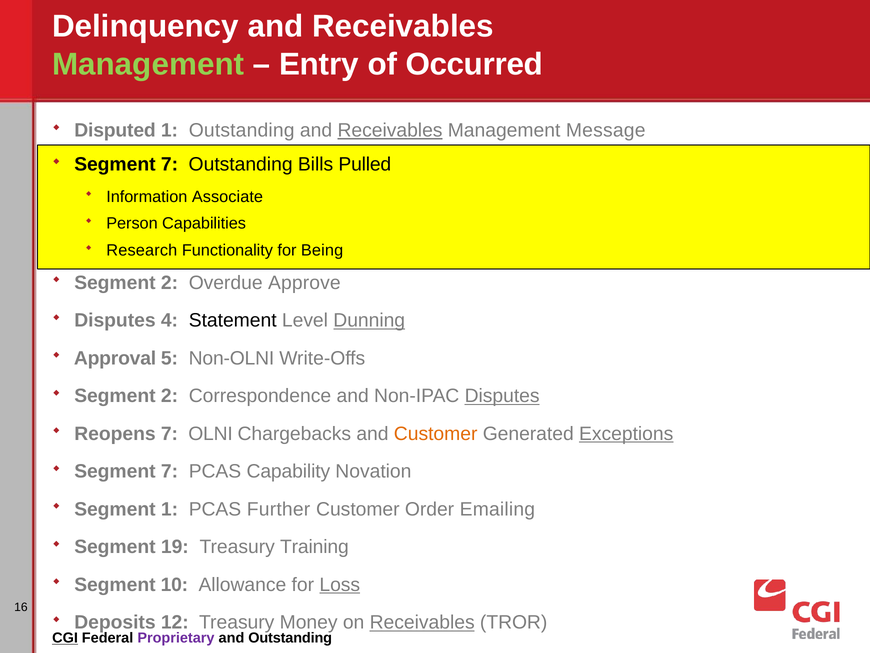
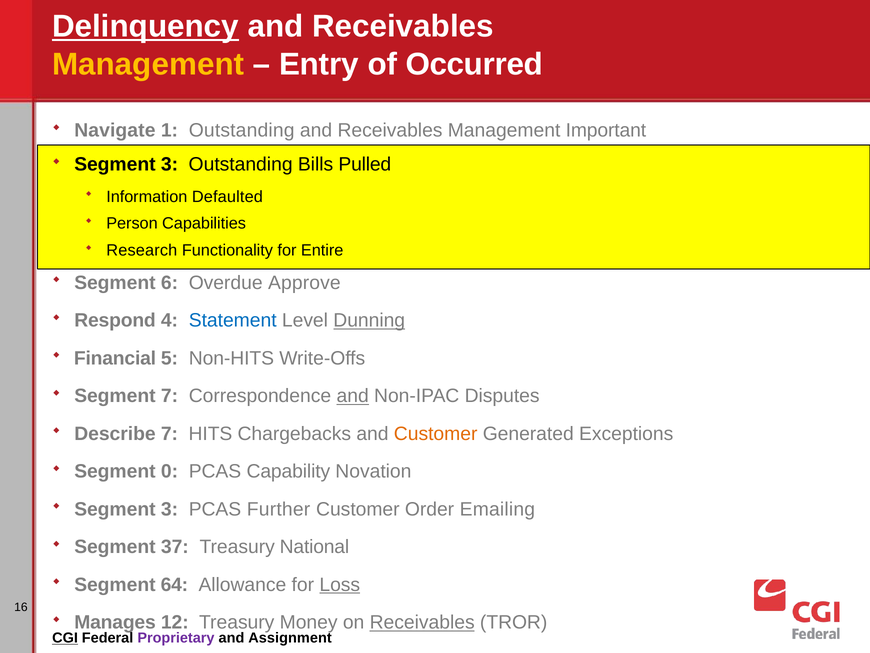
Delinquency underline: none -> present
Management at (148, 64) colour: light green -> yellow
Disputed: Disputed -> Navigate
Receivables at (390, 130) underline: present -> none
Message: Message -> Important
7 at (169, 164): 7 -> 3
Associate: Associate -> Defaulted
Being: Being -> Entire
2 at (169, 283): 2 -> 6
Disputes at (115, 320): Disputes -> Respond
Statement colour: black -> blue
Approval: Approval -> Financial
Non-OLNI: Non-OLNI -> Non-HITS
2 at (169, 396): 2 -> 7
and at (353, 396) underline: none -> present
Disputes at (502, 396) underline: present -> none
Reopens: Reopens -> Describe
OLNI: OLNI -> HITS
Exceptions underline: present -> none
7 at (169, 471): 7 -> 0
1 at (169, 509): 1 -> 3
19: 19 -> 37
Training: Training -> National
10: 10 -> 64
Deposits: Deposits -> Manages
and Outstanding: Outstanding -> Assignment
